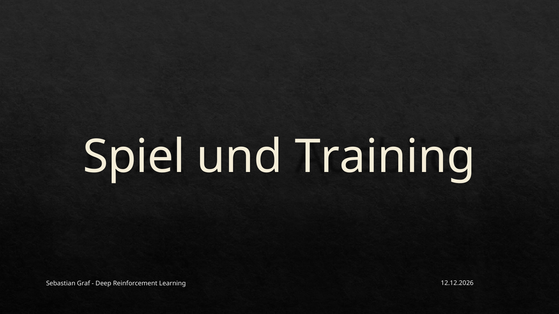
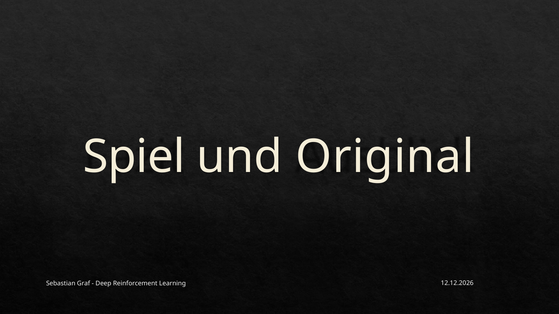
Training: Training -> Original
